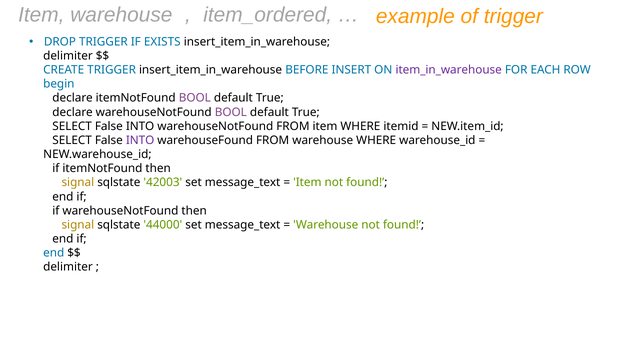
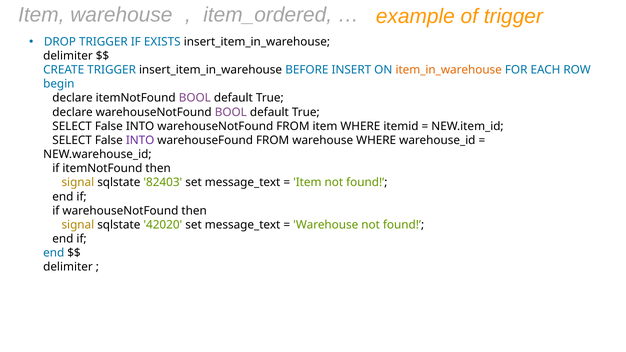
item_in_warehouse colour: purple -> orange
42003: 42003 -> 82403
44000: 44000 -> 42020
